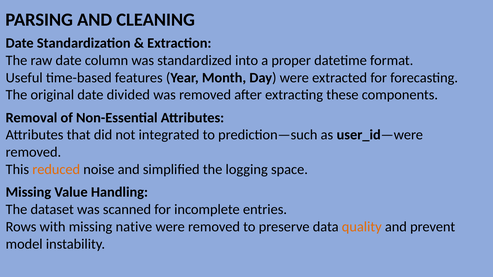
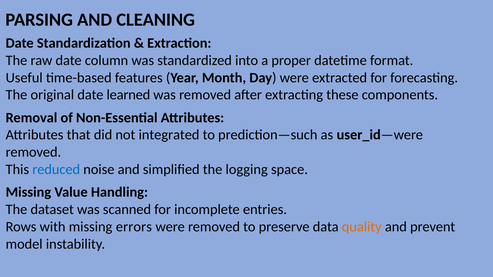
divided: divided -> learned
reduced colour: orange -> blue
native: native -> errors
